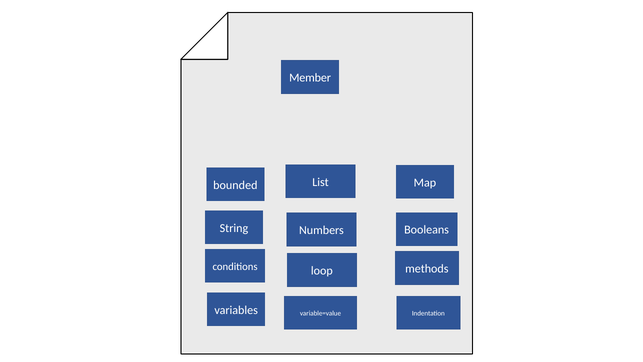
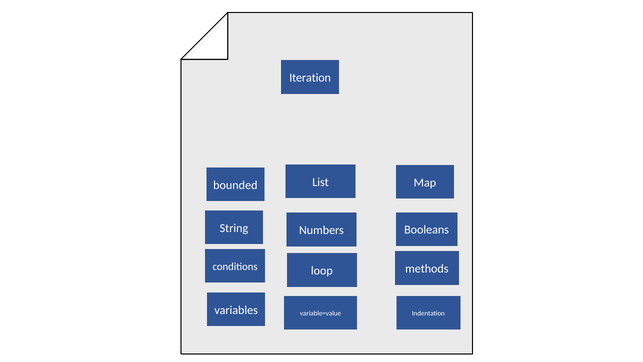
Member: Member -> Iteration
